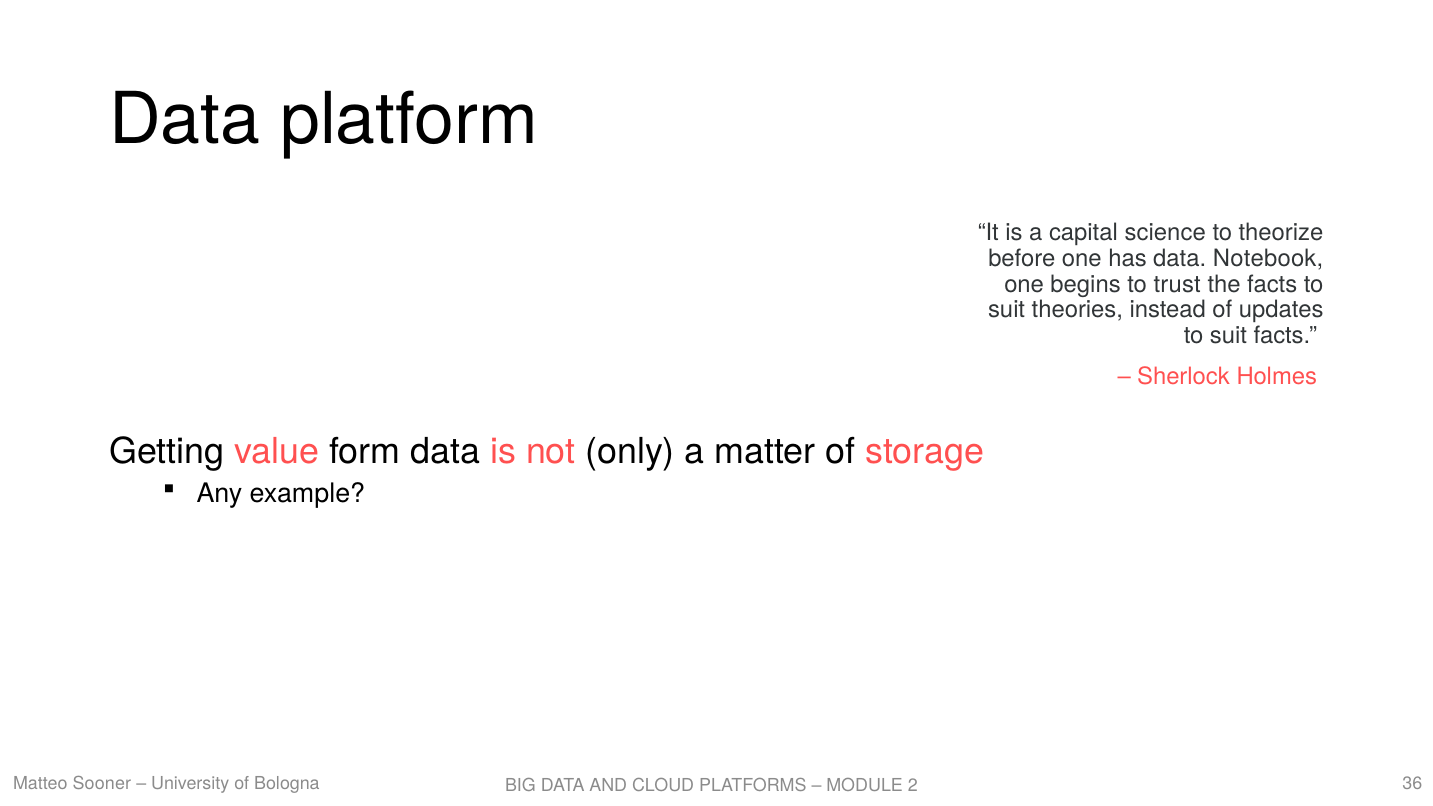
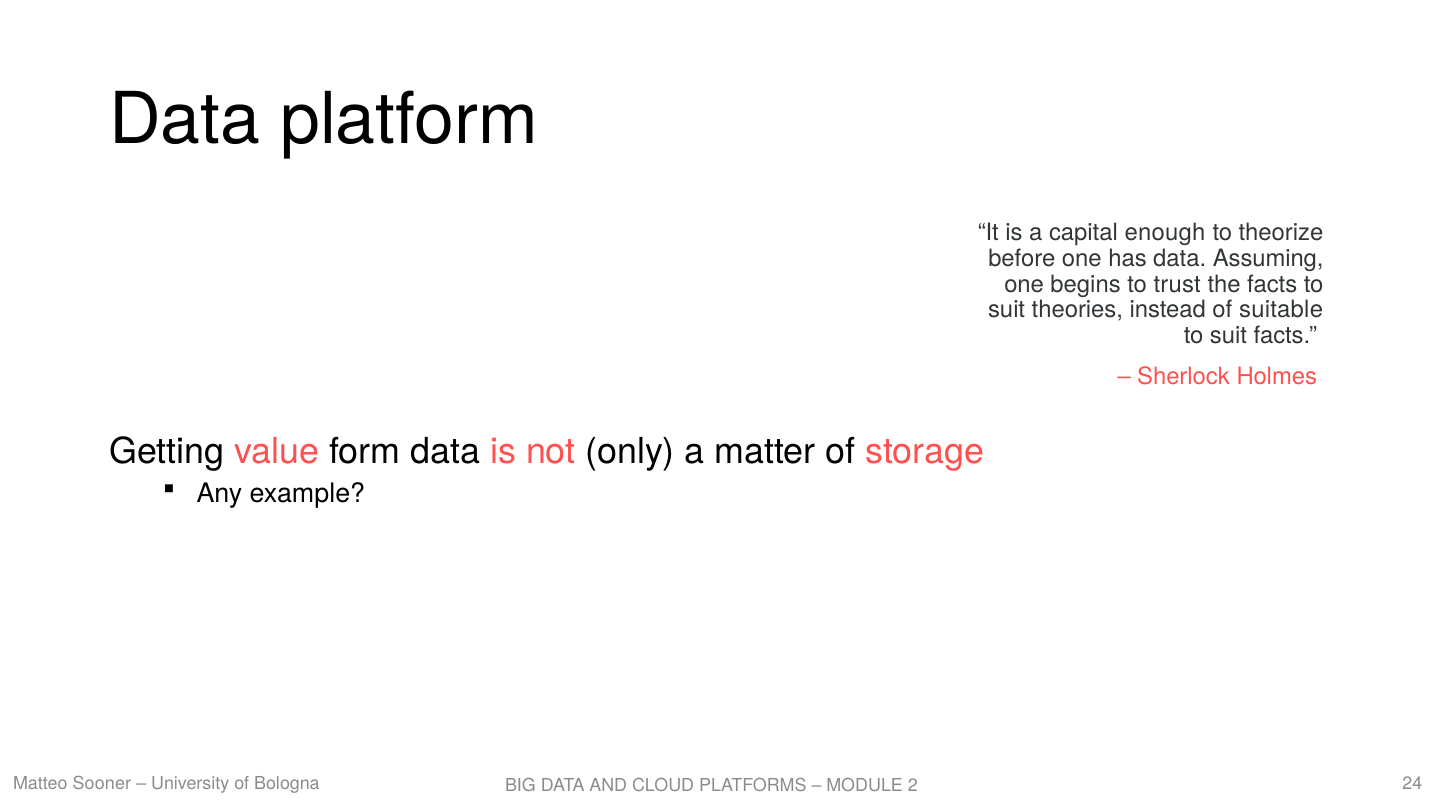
science: science -> enough
Notebook: Notebook -> Assuming
updates: updates -> suitable
36: 36 -> 24
